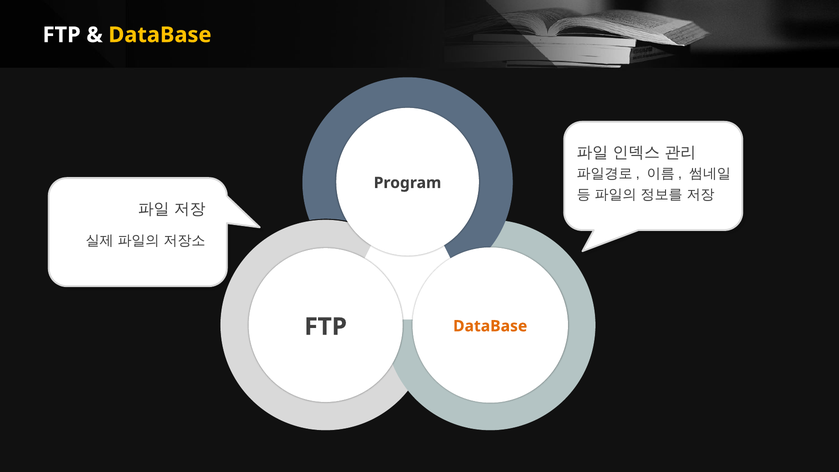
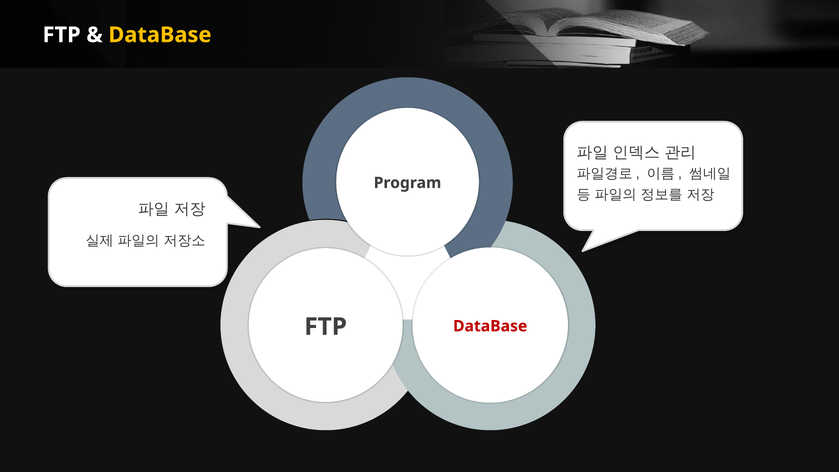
DataBase at (490, 326) colour: orange -> red
